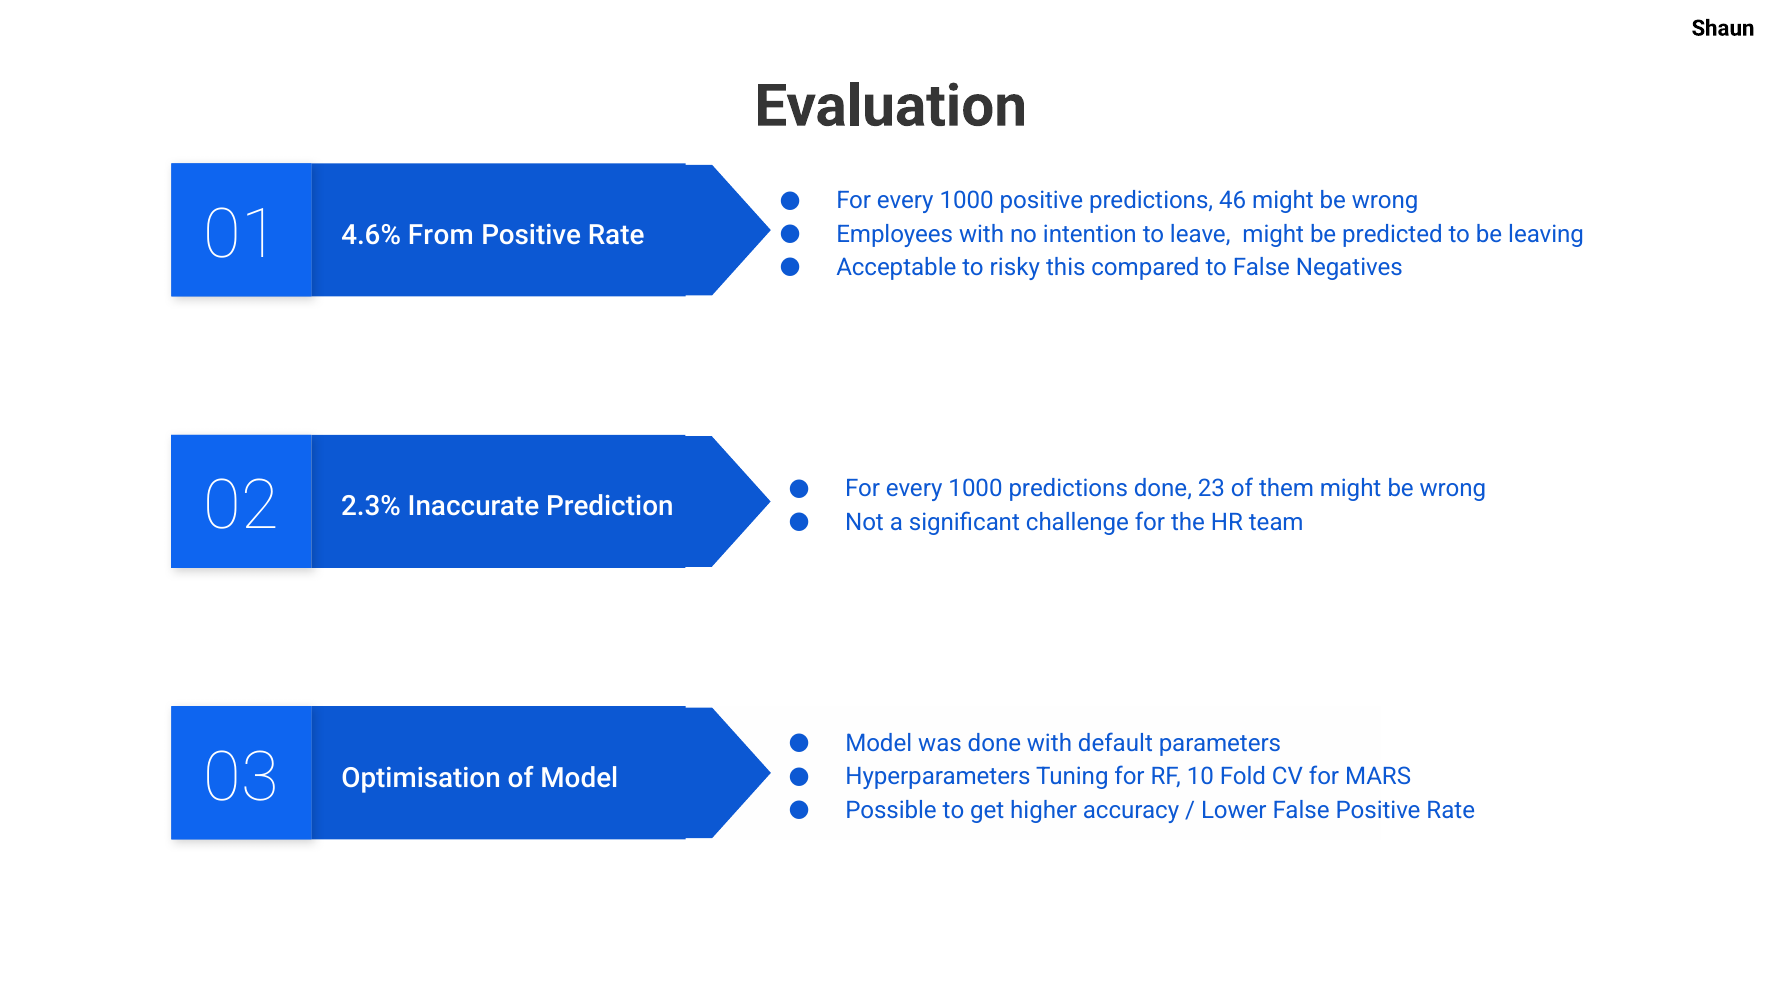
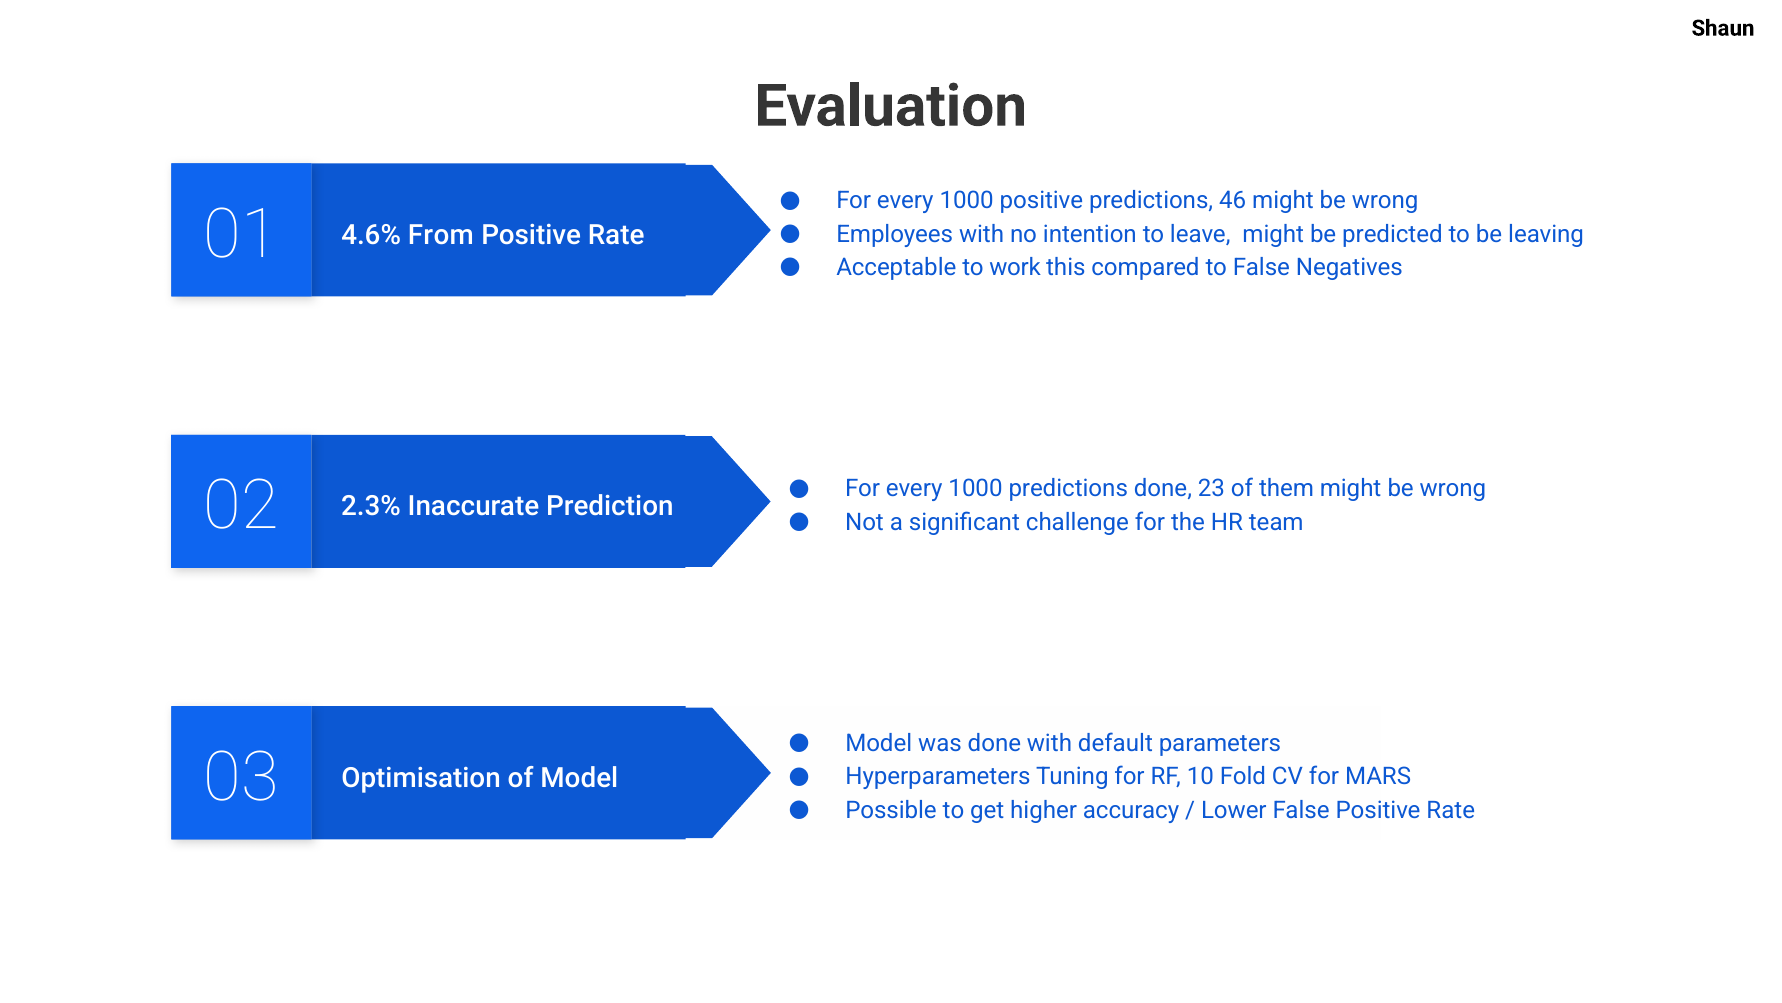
risky: risky -> work
